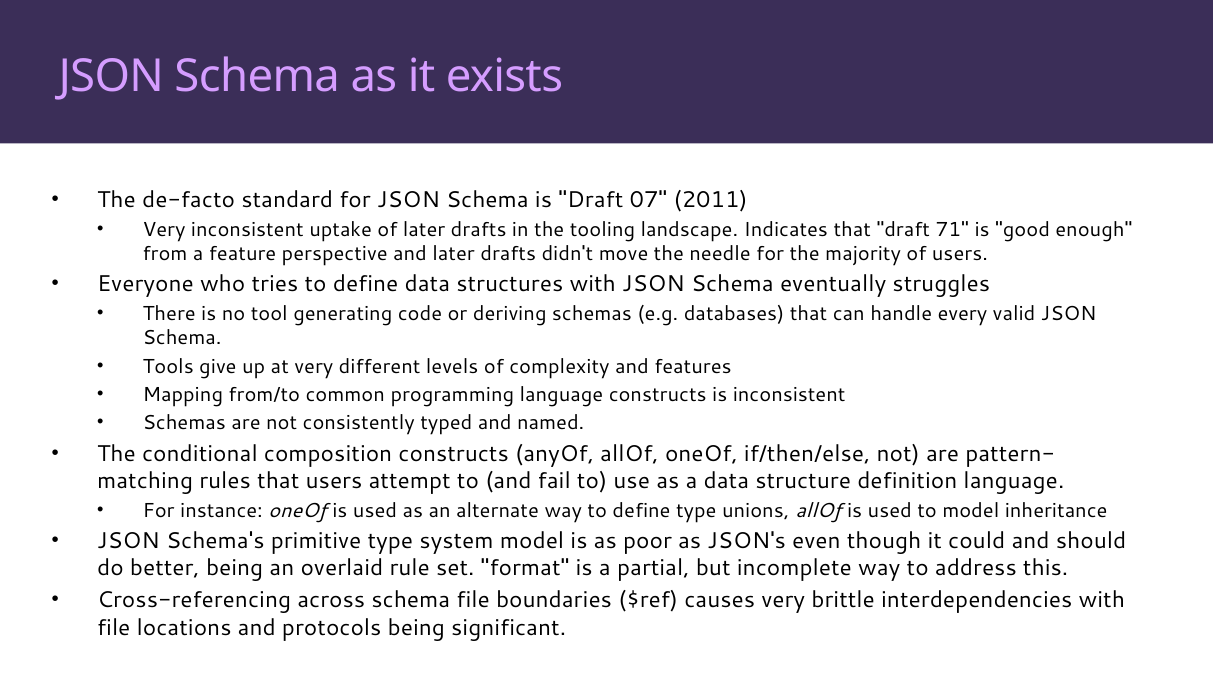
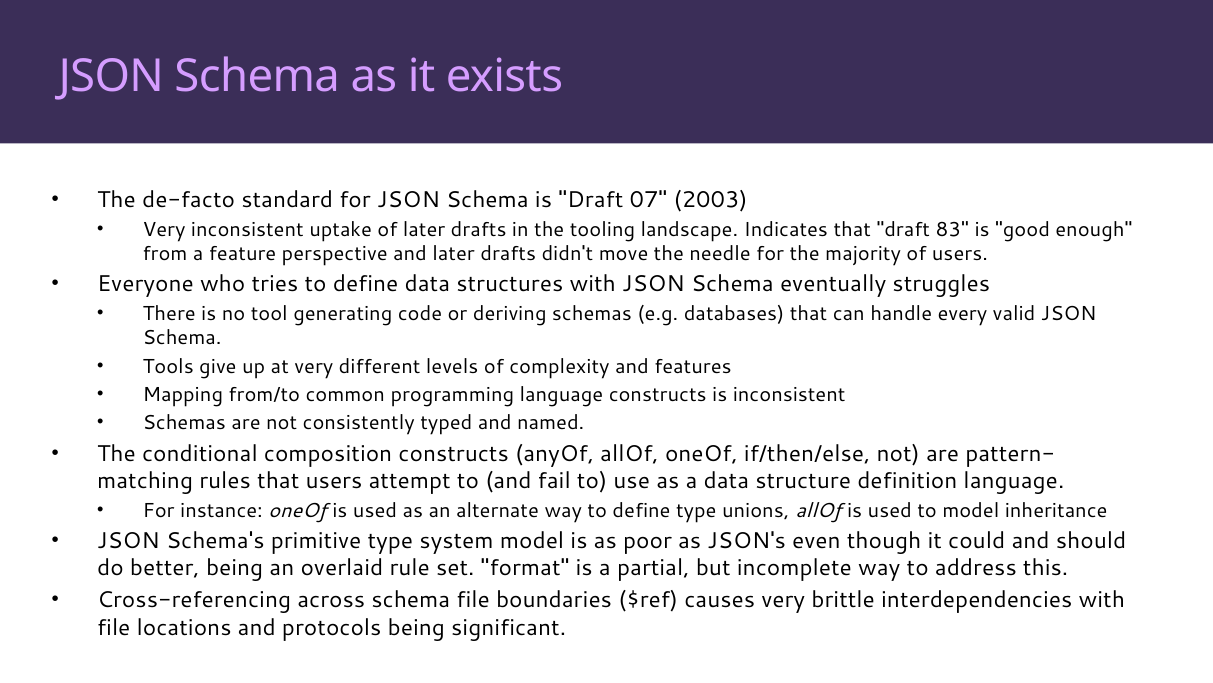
2011: 2011 -> 2003
71: 71 -> 83
